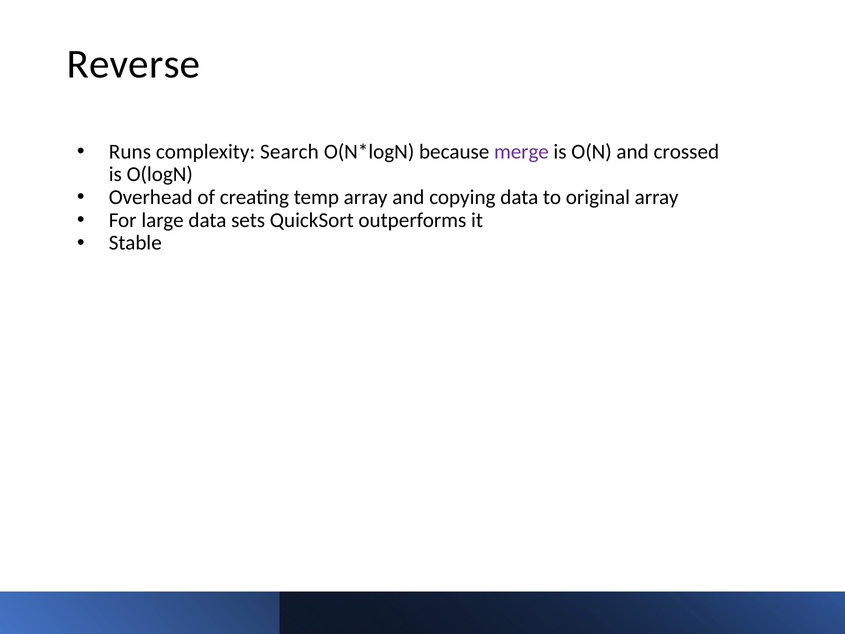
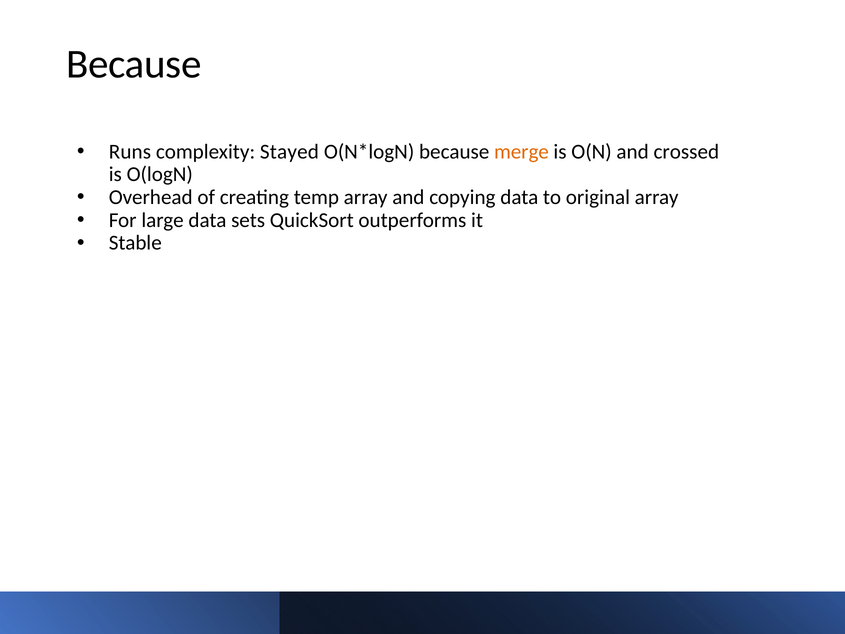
Reverse at (133, 64): Reverse -> Because
Search: Search -> Stayed
merge colour: purple -> orange
